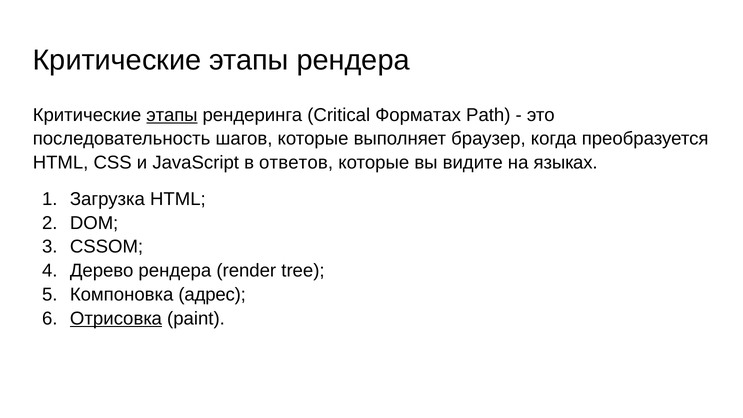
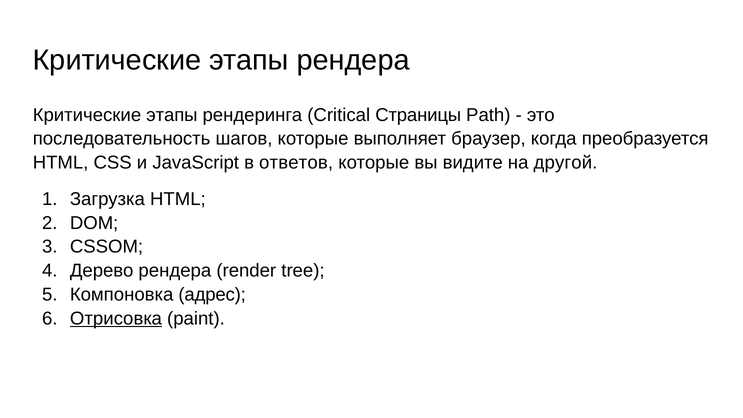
этапы at (172, 115) underline: present -> none
Форматах: Форматах -> Страницы
языках: языках -> другой
